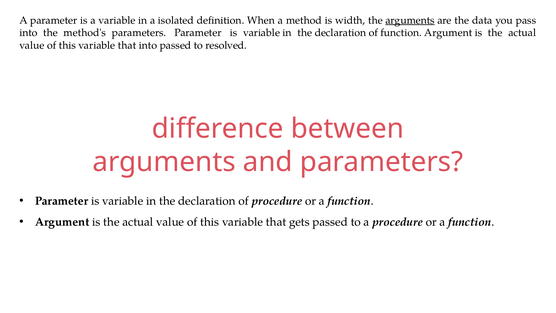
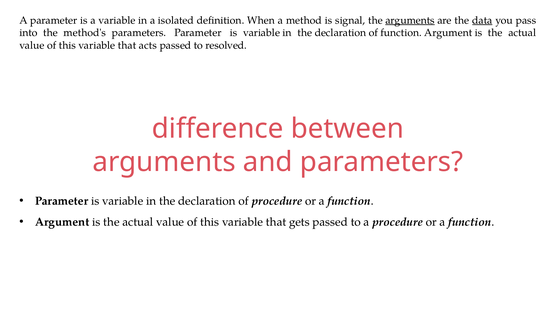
width: width -> signal
data underline: none -> present
that into: into -> acts
